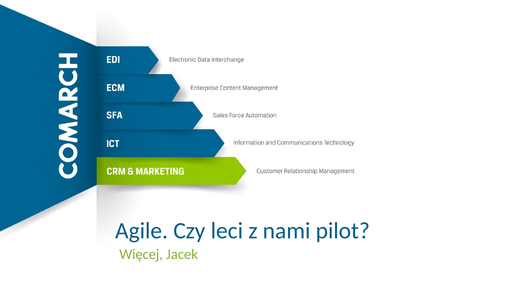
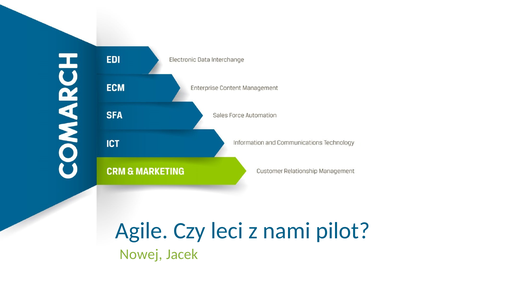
Więcej: Więcej -> Nowej
